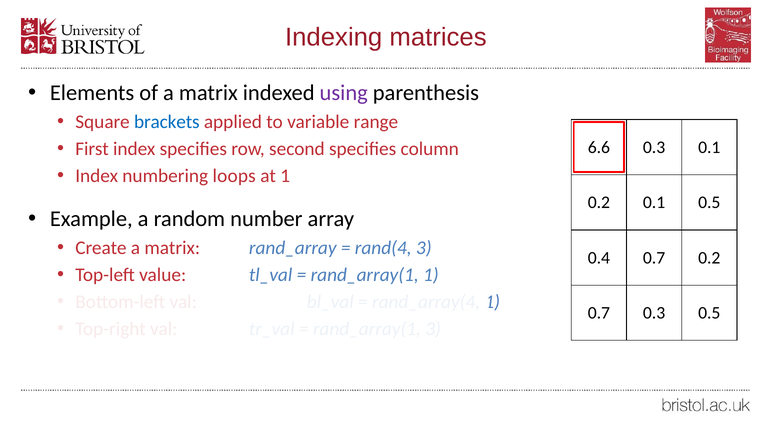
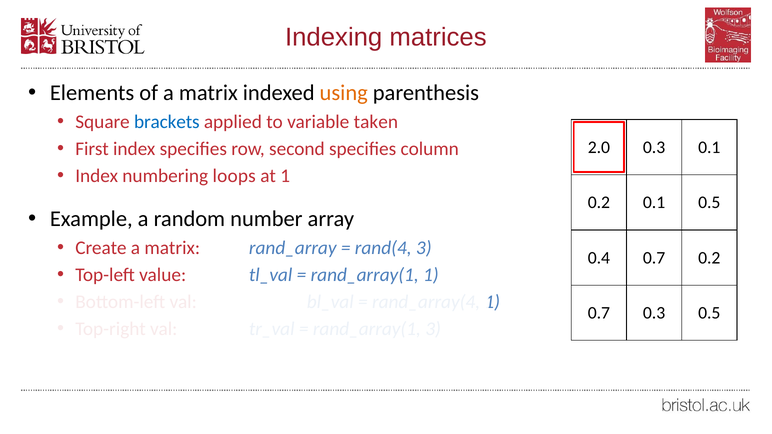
using colour: purple -> orange
range: range -> taken
6.6: 6.6 -> 2.0
